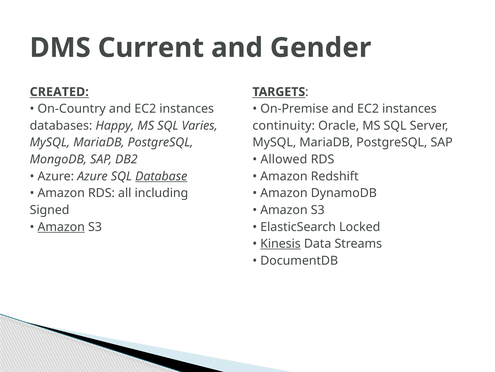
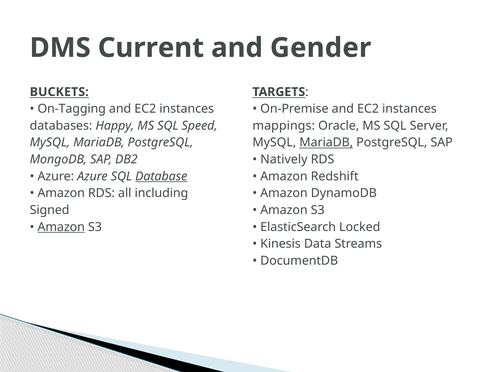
CREATED: CREATED -> BUCKETS
On-Country: On-Country -> On-Tagging
Varies: Varies -> Speed
continuity: continuity -> mappings
MariaDB at (326, 142) underline: none -> present
Allowed: Allowed -> Natively
Kinesis underline: present -> none
